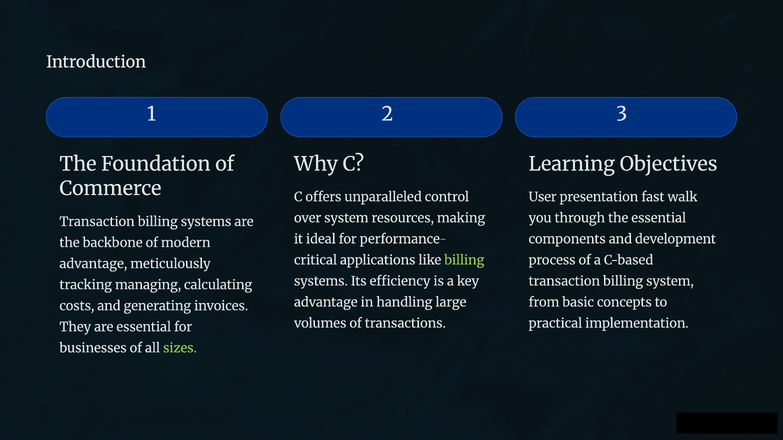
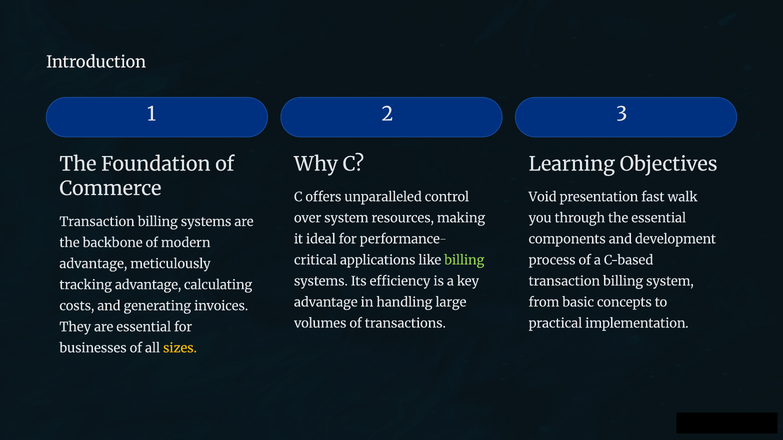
User: User -> Void
tracking managing: managing -> advantage
sizes colour: light green -> yellow
